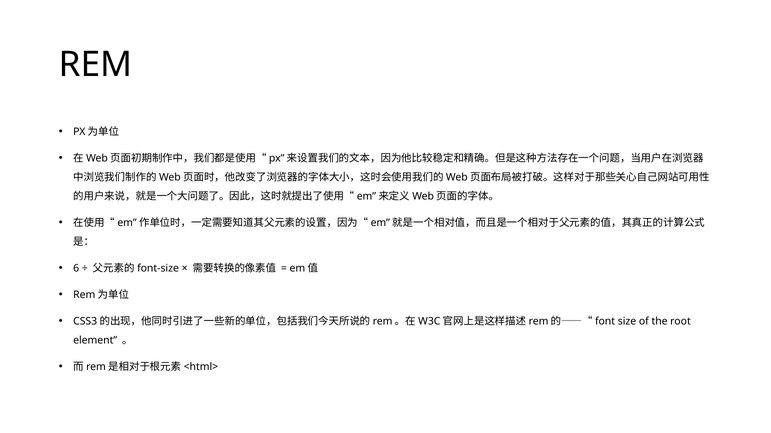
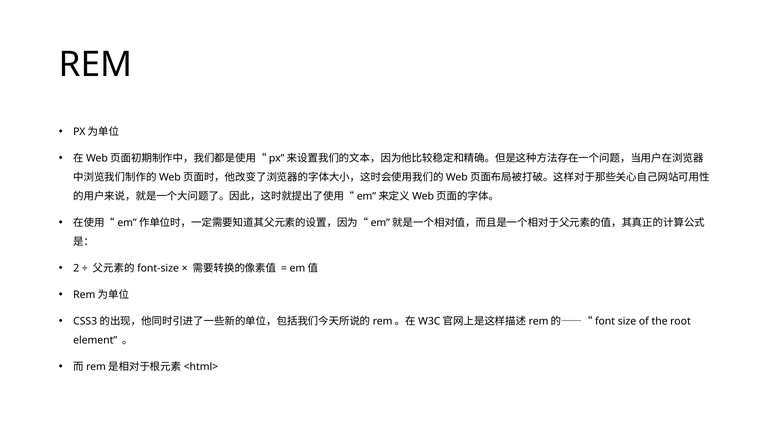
6: 6 -> 2
